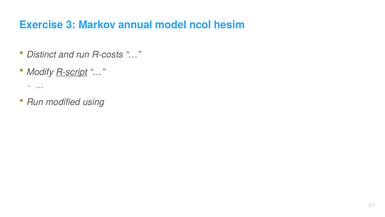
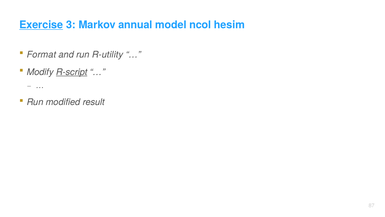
Exercise underline: none -> present
Distinct: Distinct -> Format
R-costs: R-costs -> R-utility
using: using -> result
